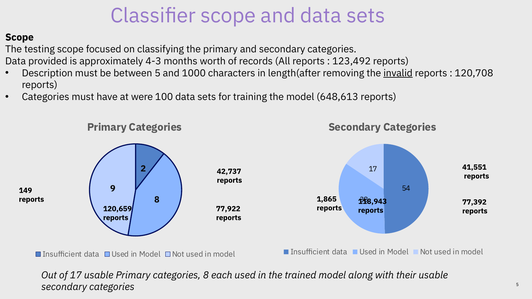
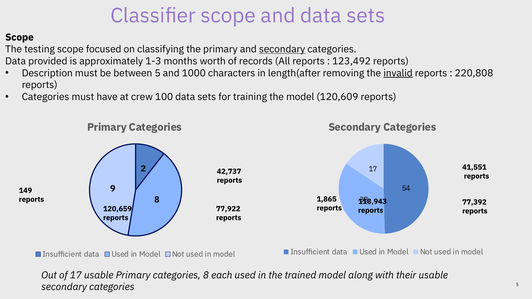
secondary at (282, 49) underline: none -> present
4-3: 4-3 -> 1-3
120,708: 120,708 -> 220,808
were: were -> crew
648,613: 648,613 -> 120,609
